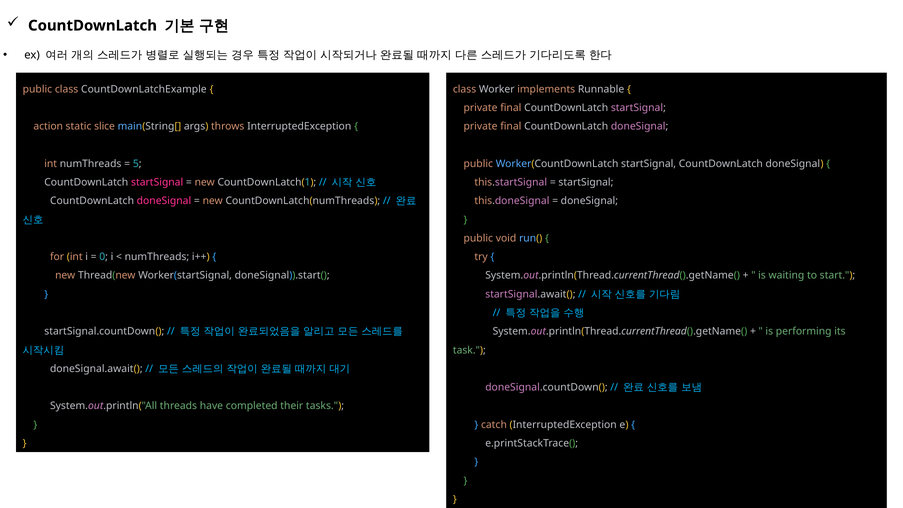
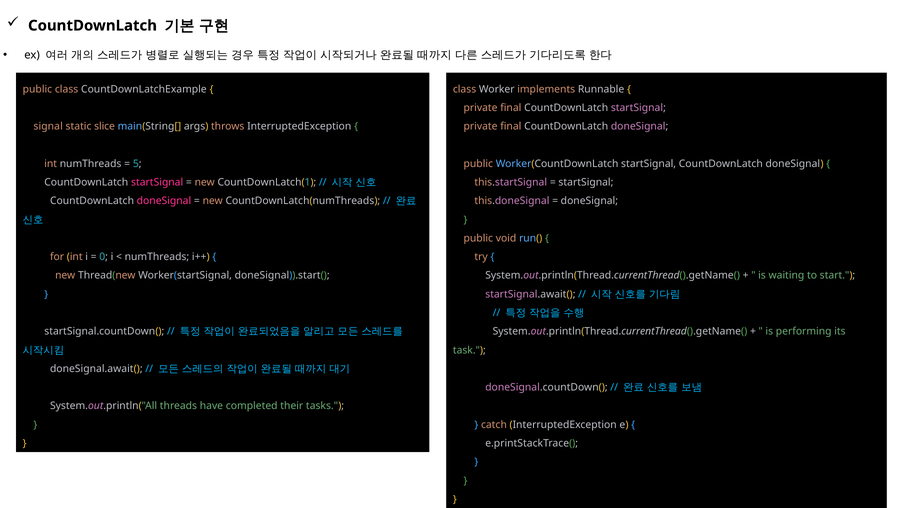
action: action -> signal
